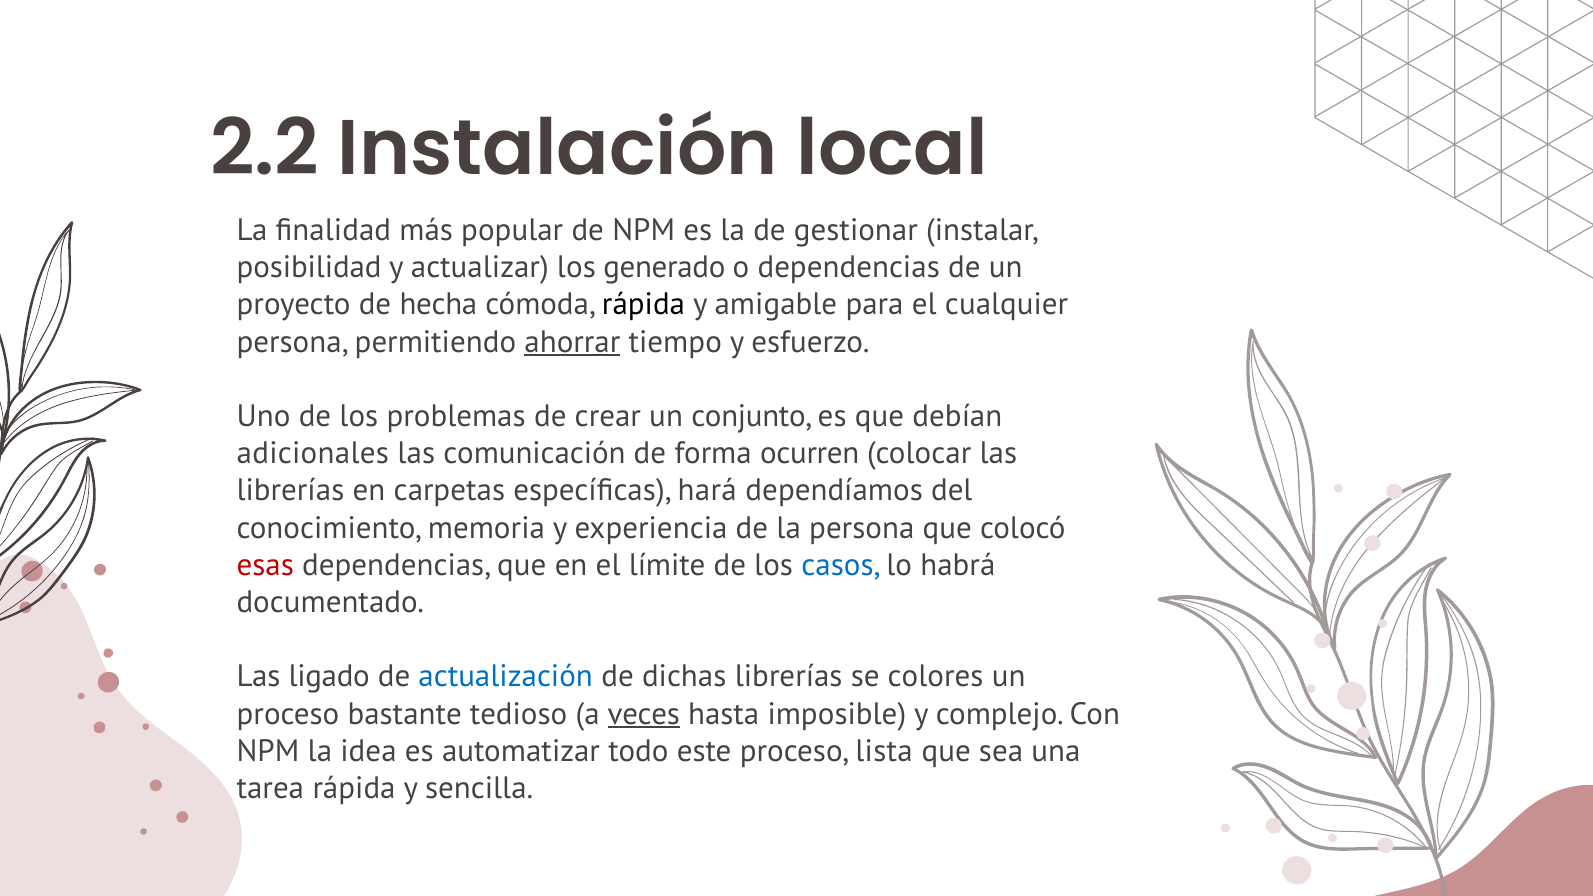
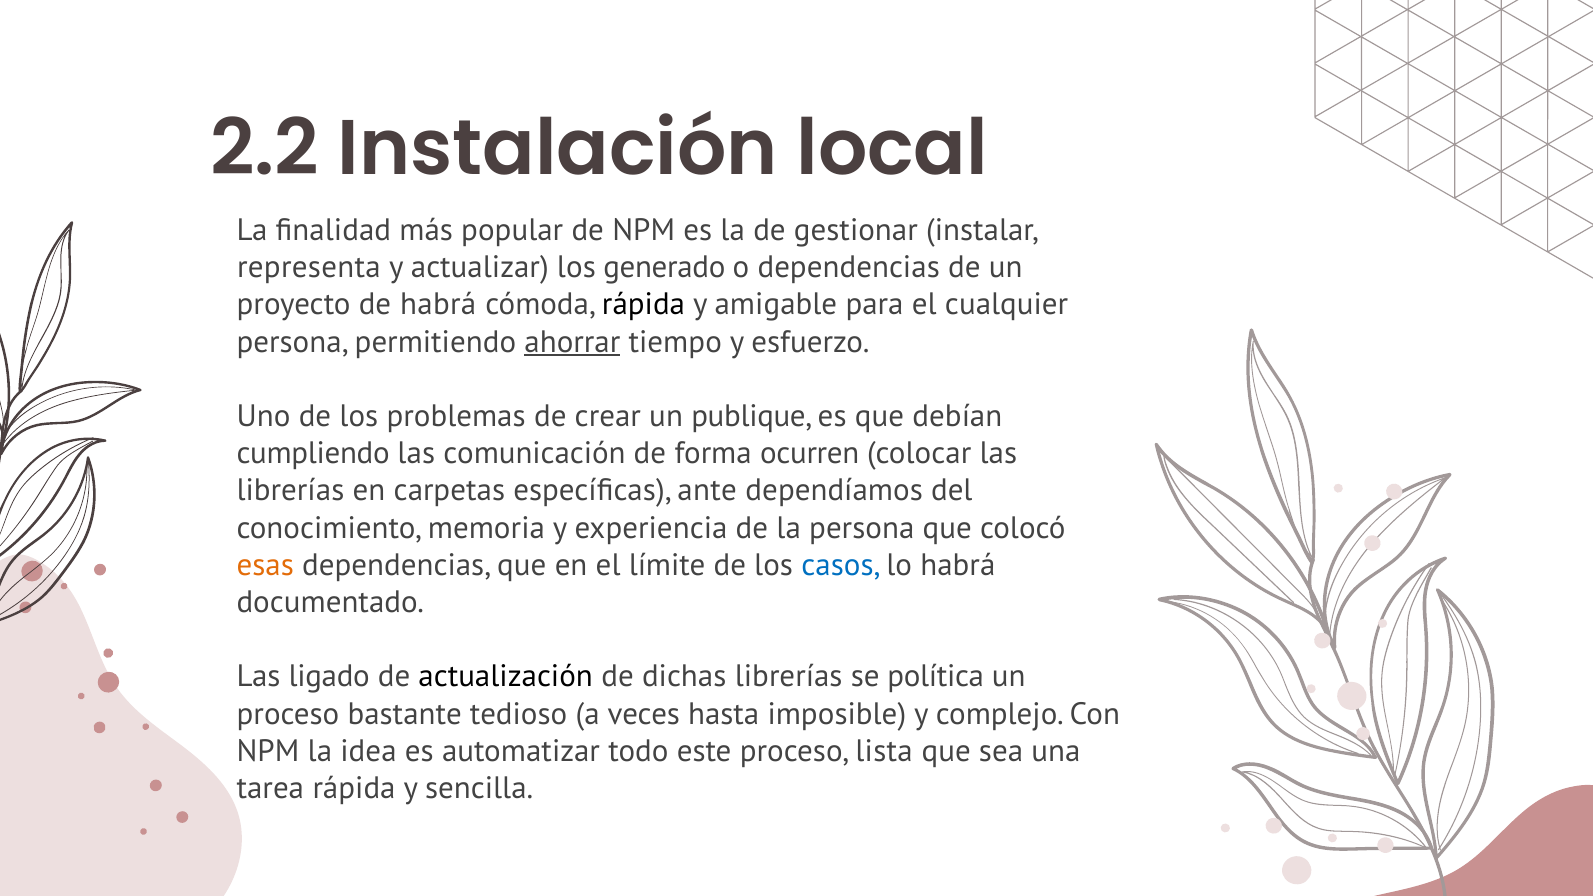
posibilidad: posibilidad -> representa
de hecha: hecha -> habrá
conjunto: conjunto -> publique
adicionales: adicionales -> cumpliendo
hará: hará -> ante
esas colour: red -> orange
actualización colour: blue -> black
colores: colores -> política
veces underline: present -> none
